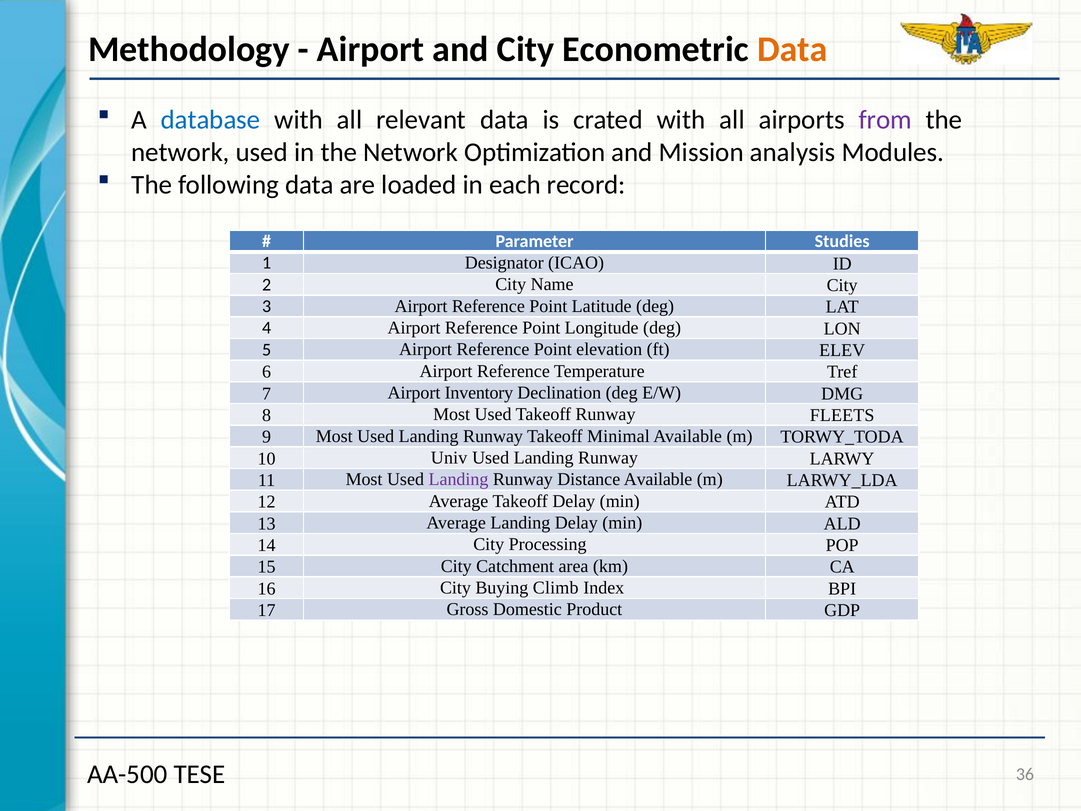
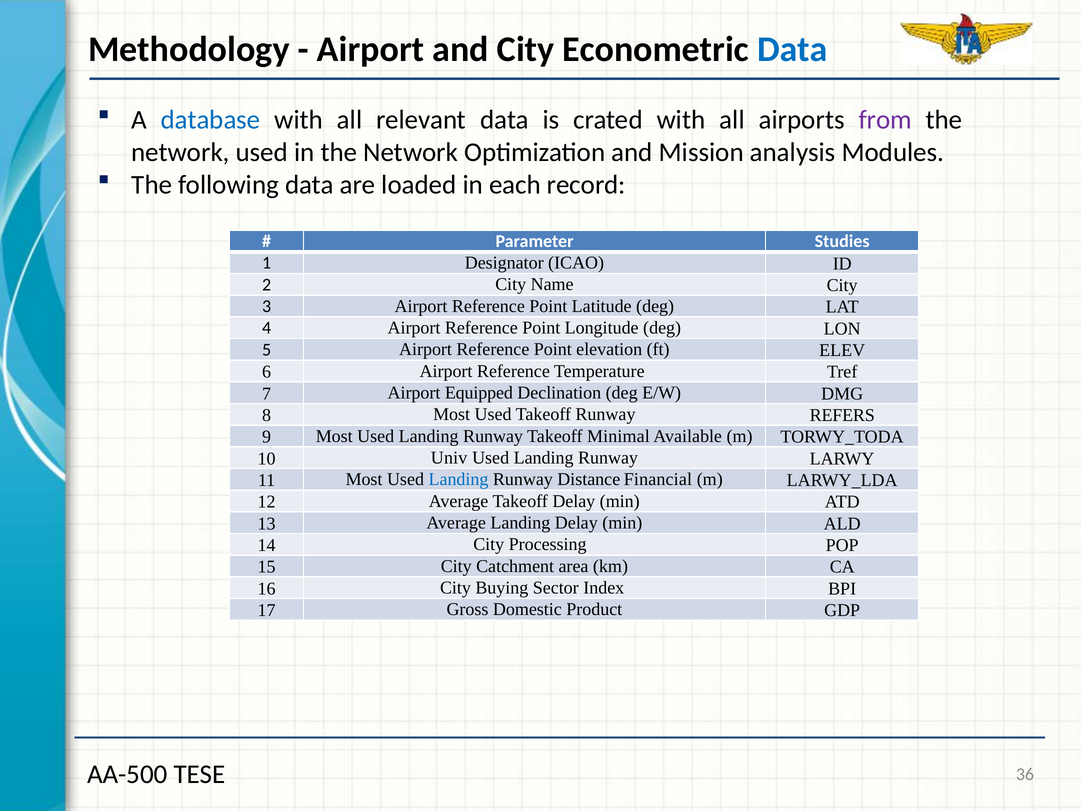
Data at (792, 49) colour: orange -> blue
Inventory: Inventory -> Equipped
FLEETS: FLEETS -> REFERS
Landing at (459, 479) colour: purple -> blue
Distance Available: Available -> Financial
Climb: Climb -> Sector
